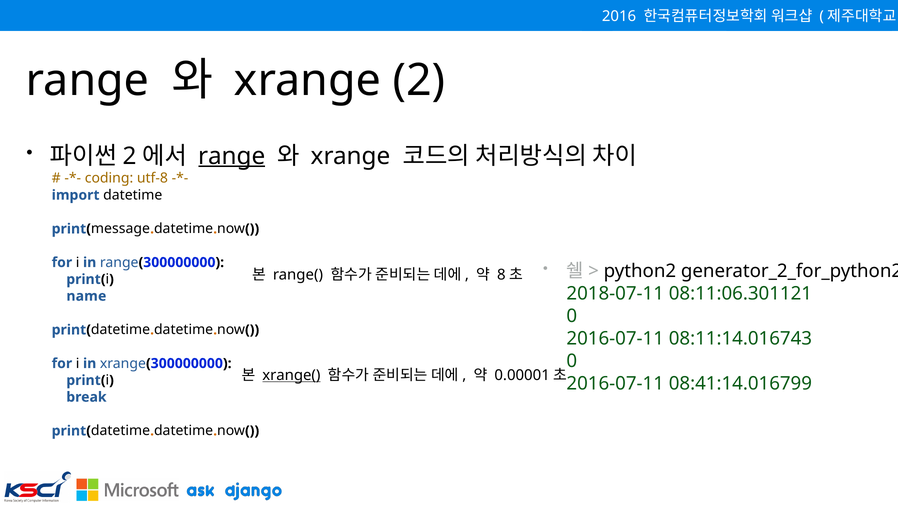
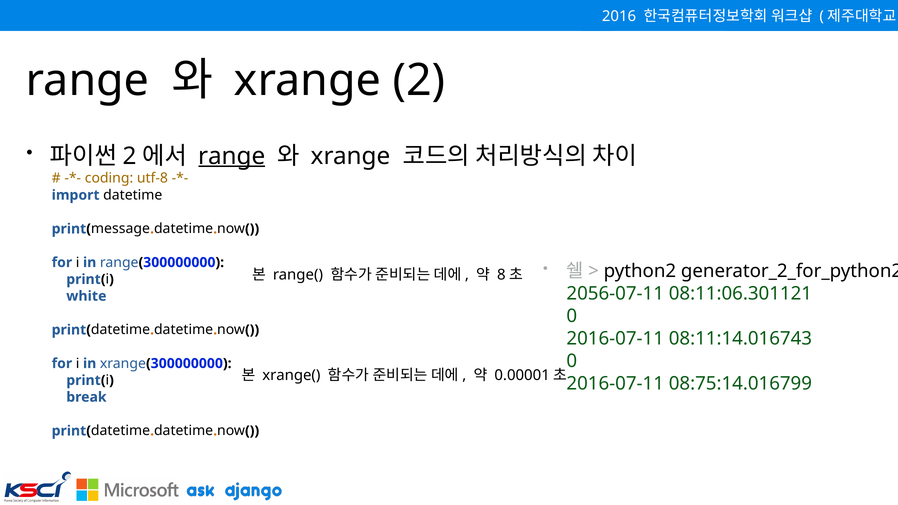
2018-07-11: 2018-07-11 -> 2056-07-11
name: name -> white
xrange( underline: present -> none
08:41:14.016799: 08:41:14.016799 -> 08:75:14.016799
